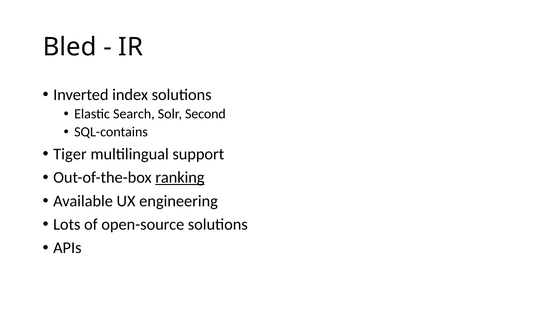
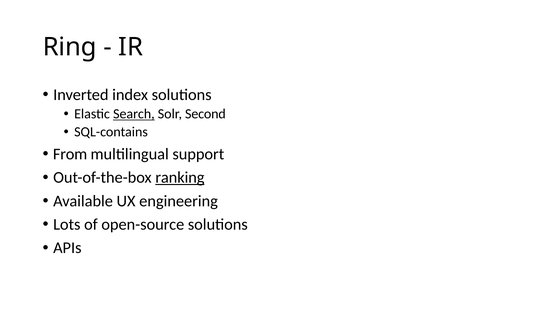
Bled: Bled -> Ring
Search underline: none -> present
Tiger: Tiger -> From
